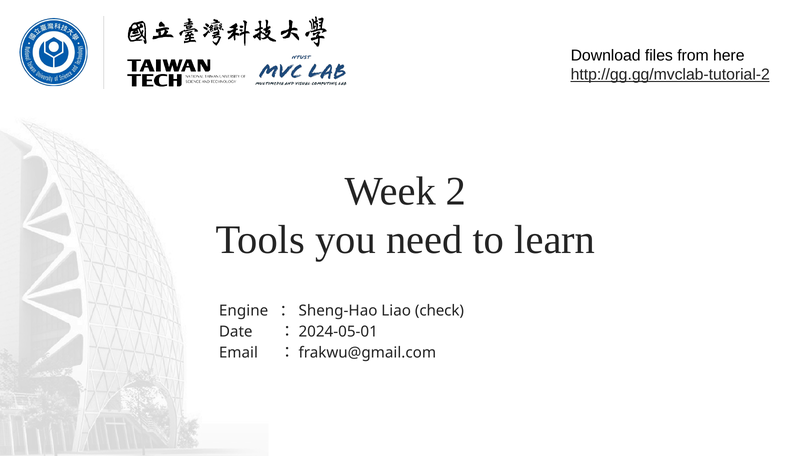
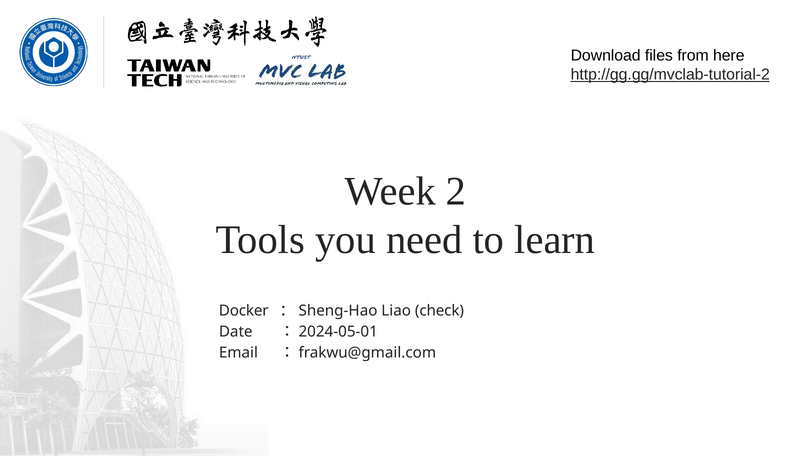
Engine: Engine -> Docker
